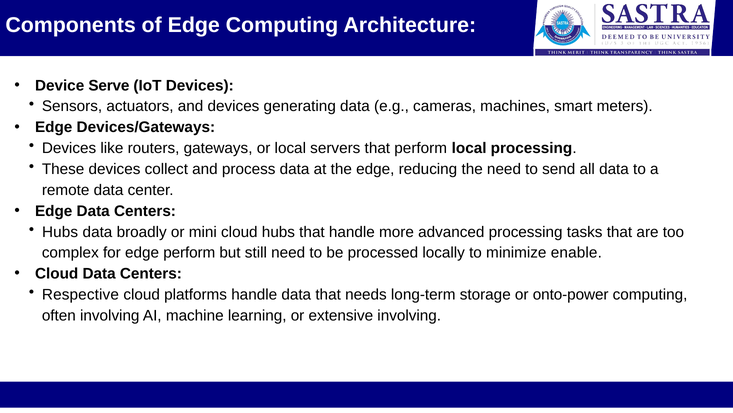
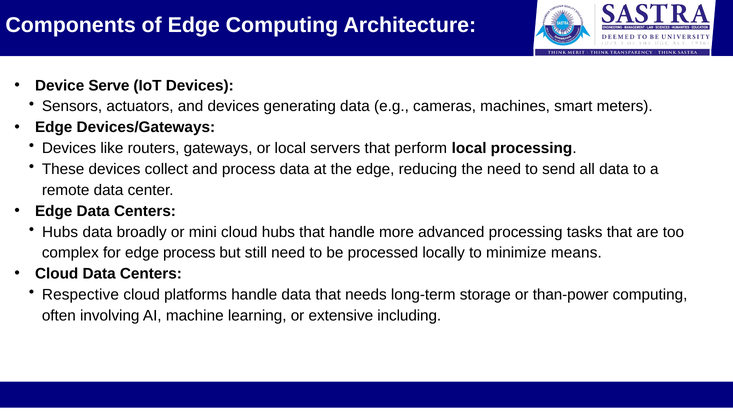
edge perform: perform -> process
enable: enable -> means
onto-power: onto-power -> than-power
extensive involving: involving -> including
